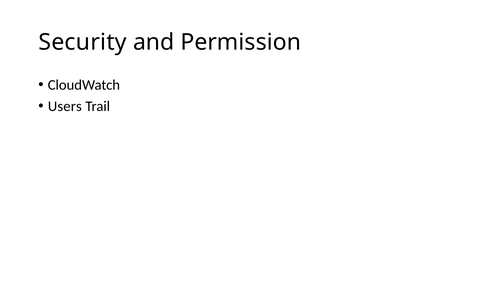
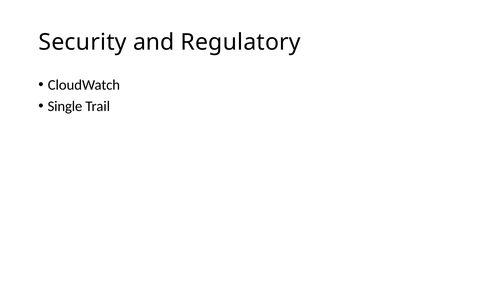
Permission: Permission -> Regulatory
Users: Users -> Single
